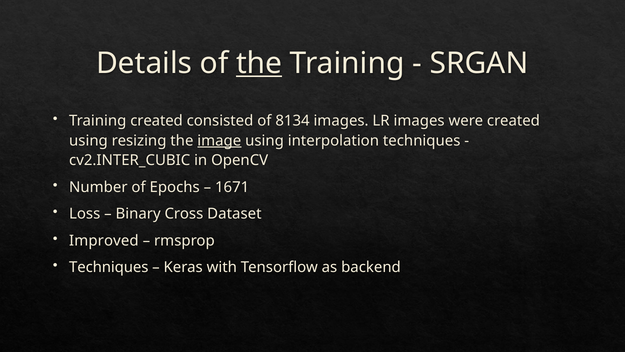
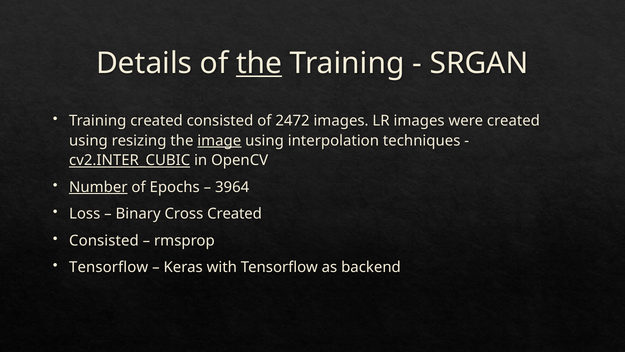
8134: 8134 -> 2472
cv2.INTER_CUBIC underline: none -> present
Number underline: none -> present
1671: 1671 -> 3964
Cross Dataset: Dataset -> Created
Improved at (104, 240): Improved -> Consisted
Techniques at (109, 267): Techniques -> Tensorflow
